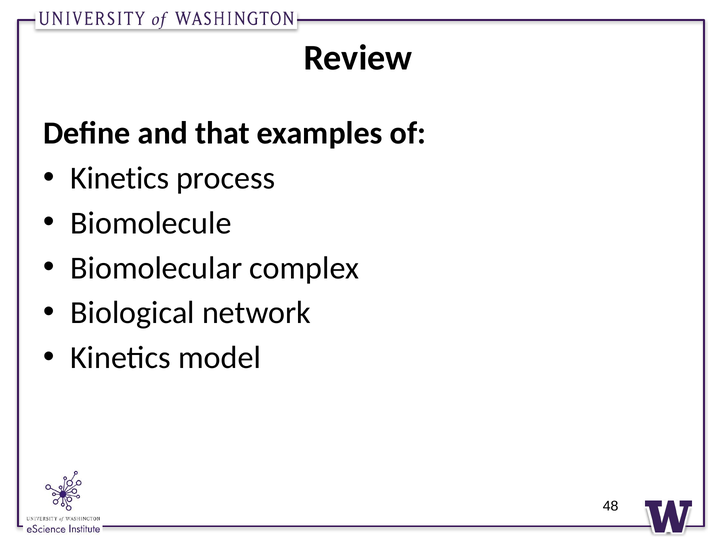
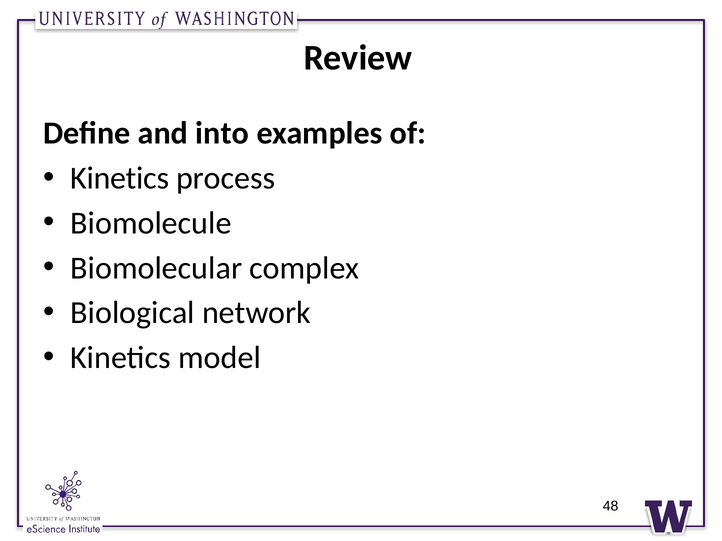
that: that -> into
